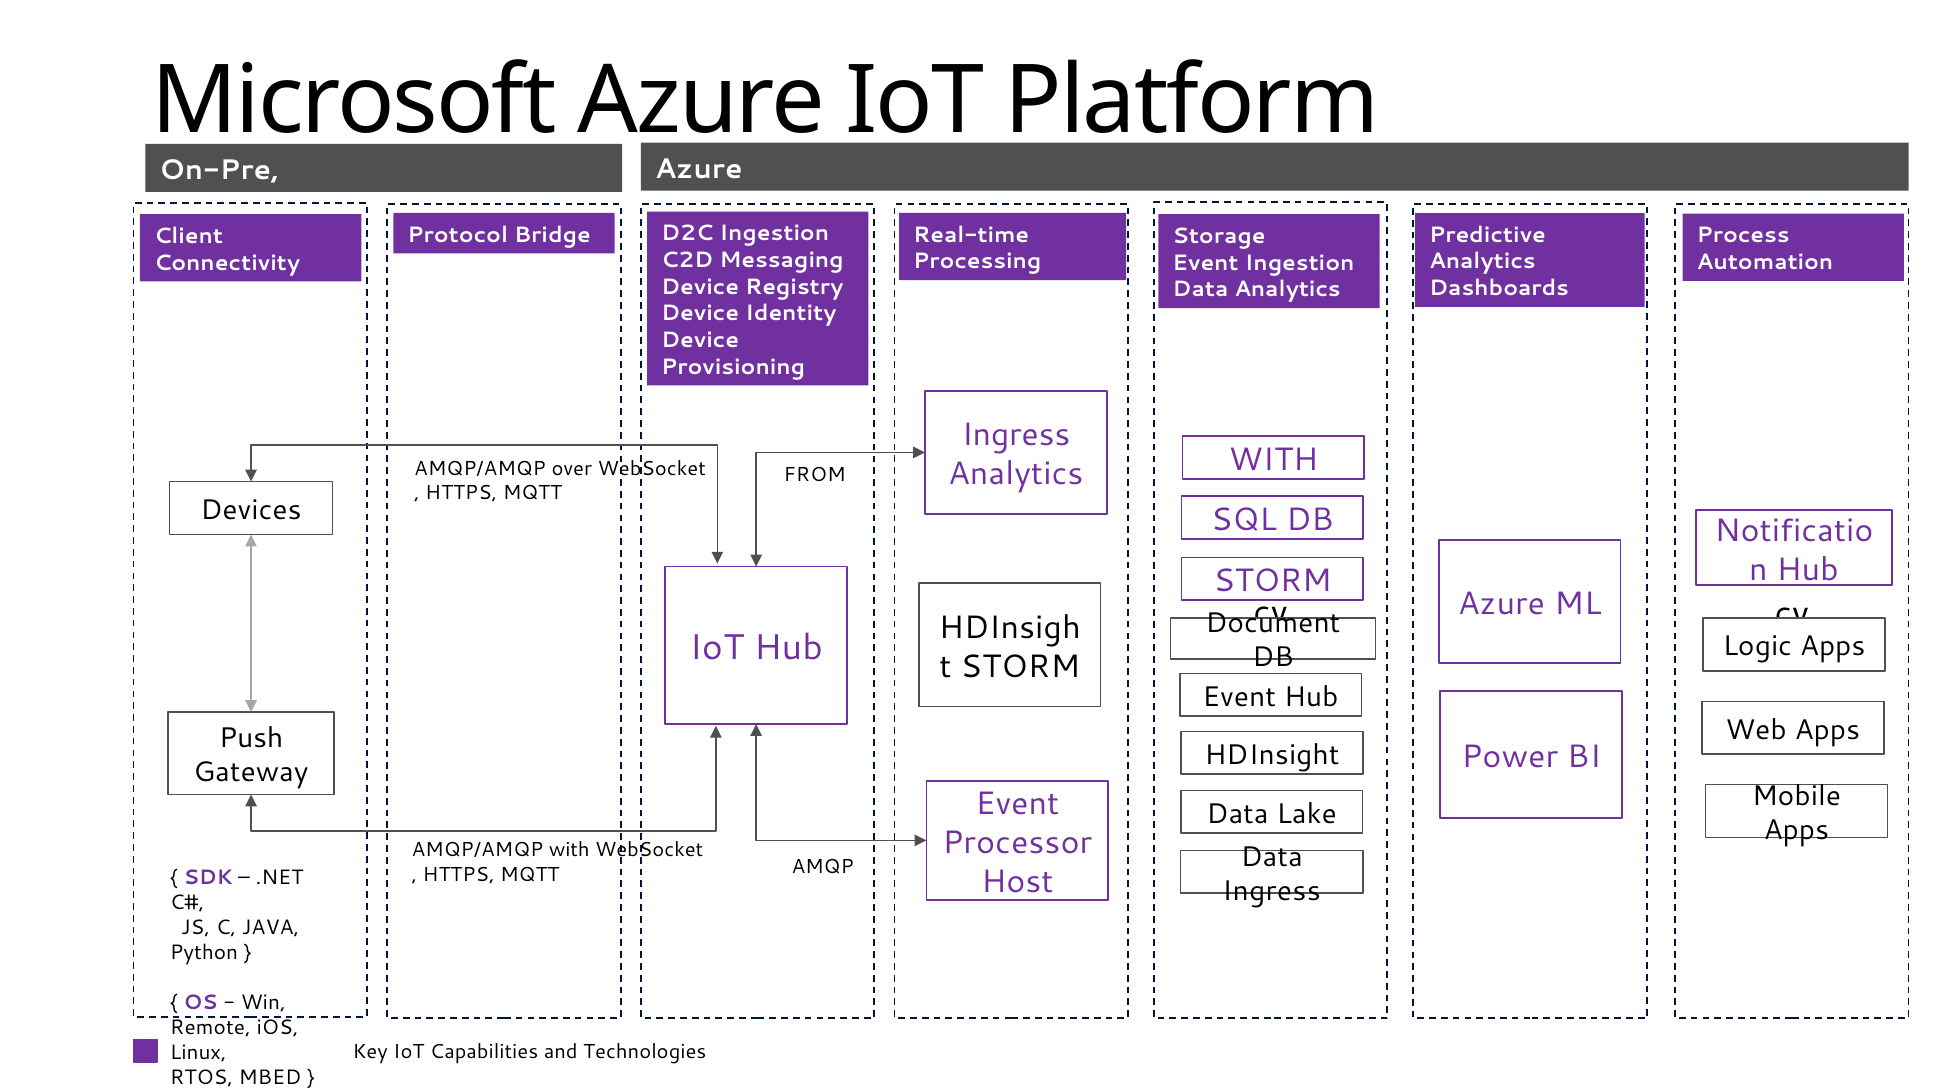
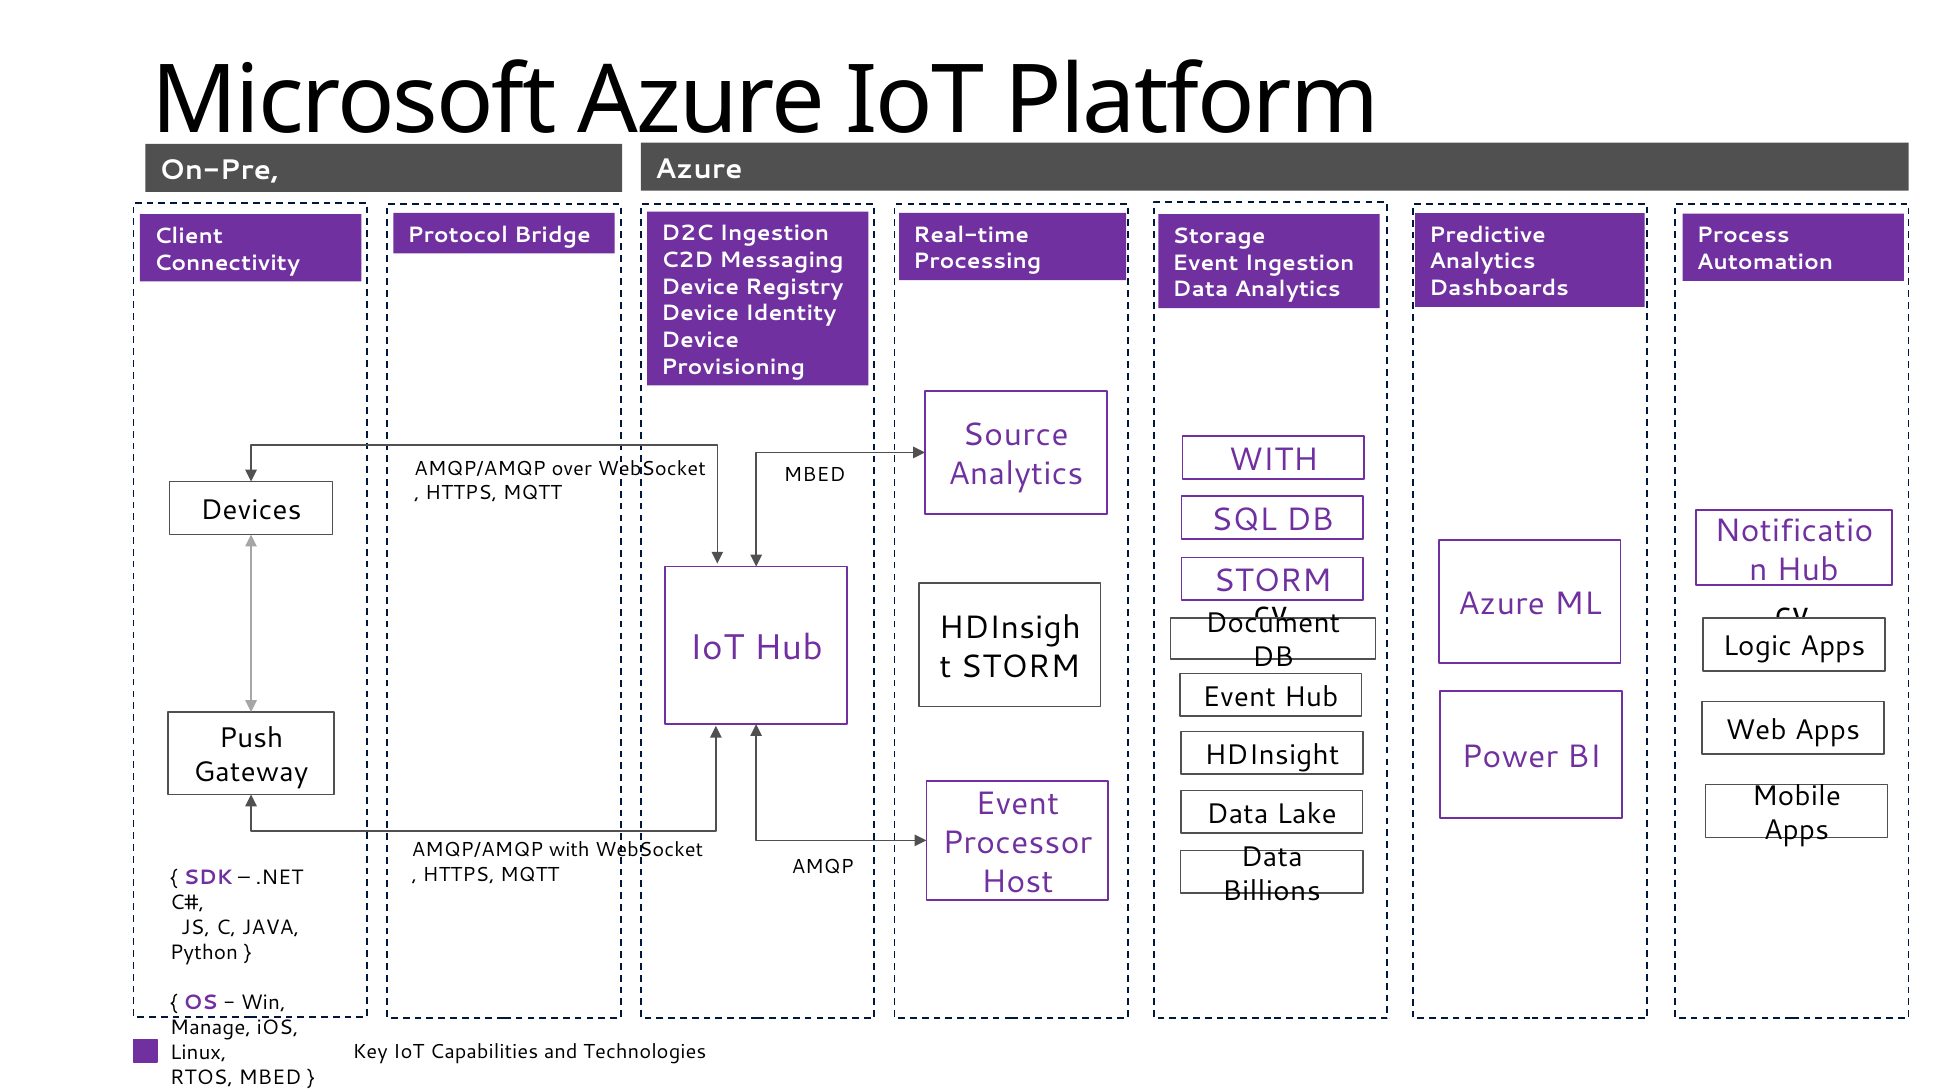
Ingress at (1016, 435): Ingress -> Source
FROM at (815, 475): FROM -> MBED
Ingress at (1272, 891): Ingress -> Billions
Remote: Remote -> Manage
